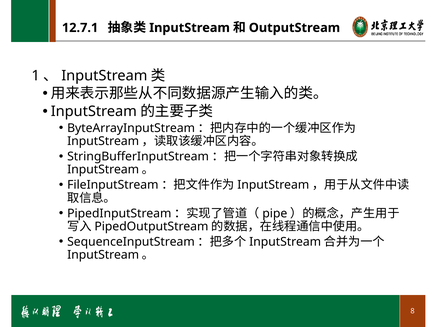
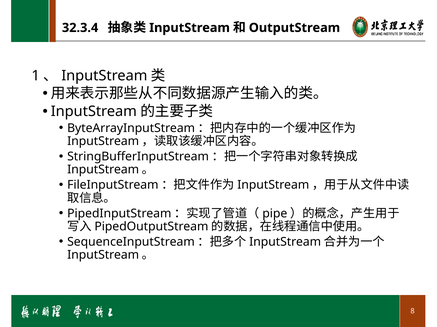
12.7.1: 12.7.1 -> 32.3.4
